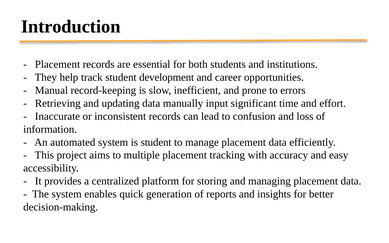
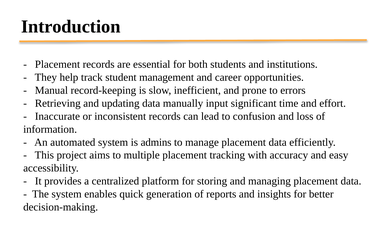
development: development -> management
is student: student -> admins
